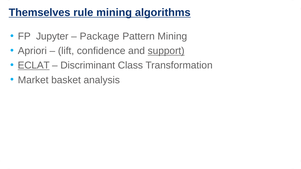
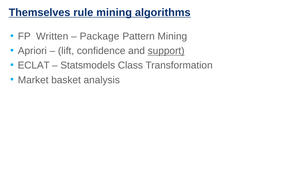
Jupyter: Jupyter -> Written
ECLAT underline: present -> none
Discriminant: Discriminant -> Statsmodels
